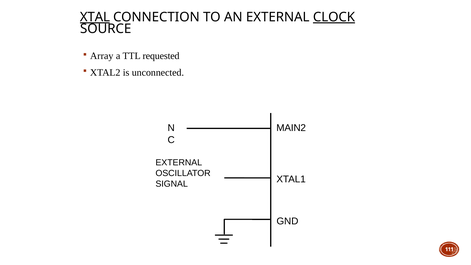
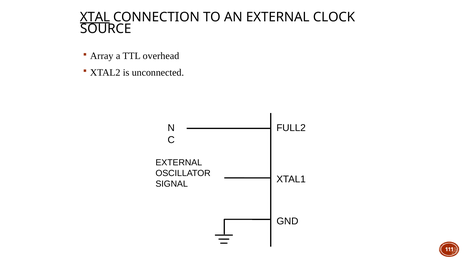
CLOCK underline: present -> none
requested: requested -> overhead
MAIN2: MAIN2 -> FULL2
